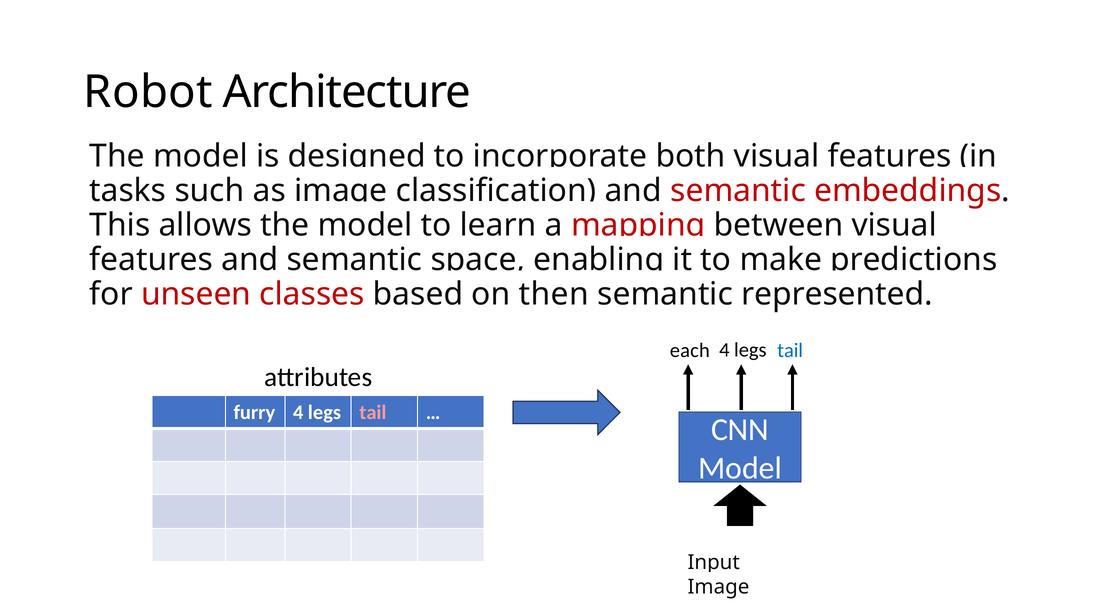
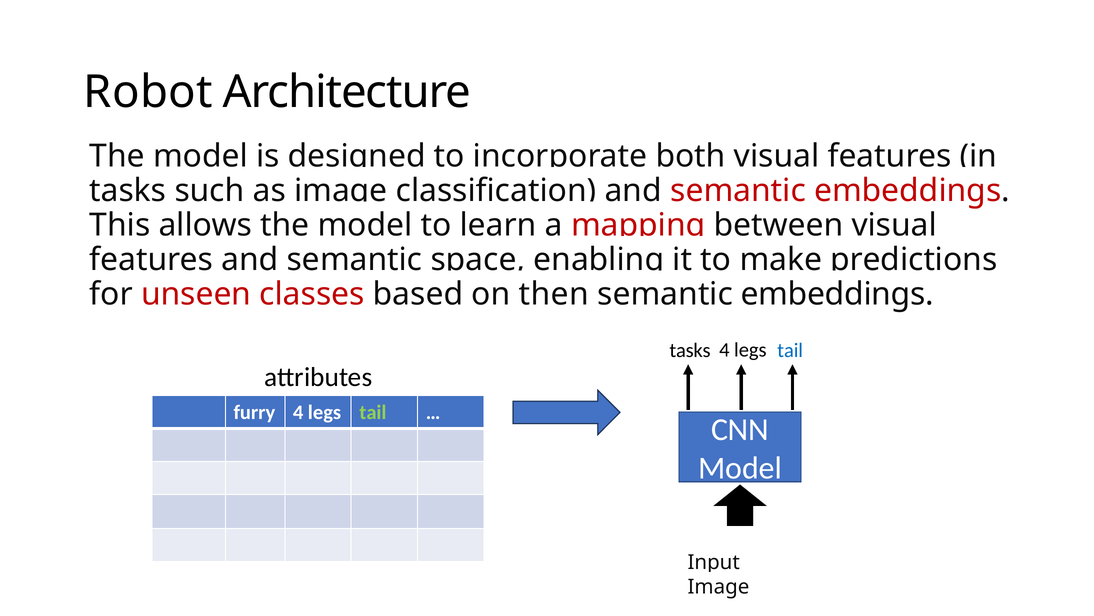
represented at (837, 294): represented -> embeddings
each at (690, 350): each -> tasks
tail at (373, 412) colour: pink -> light green
